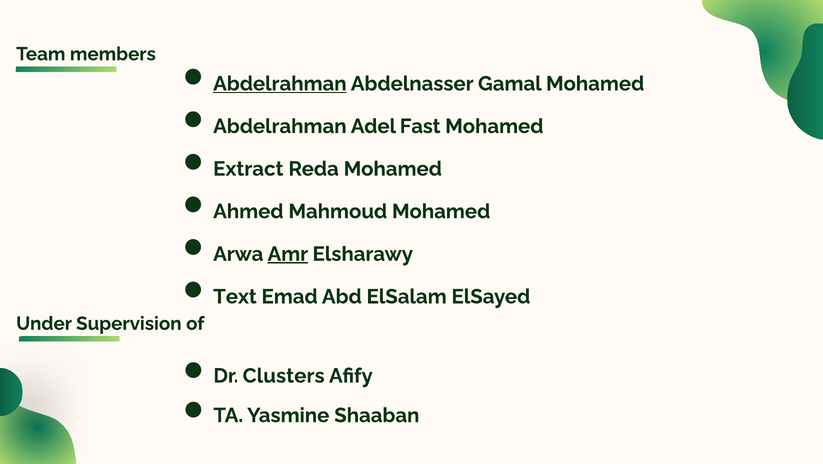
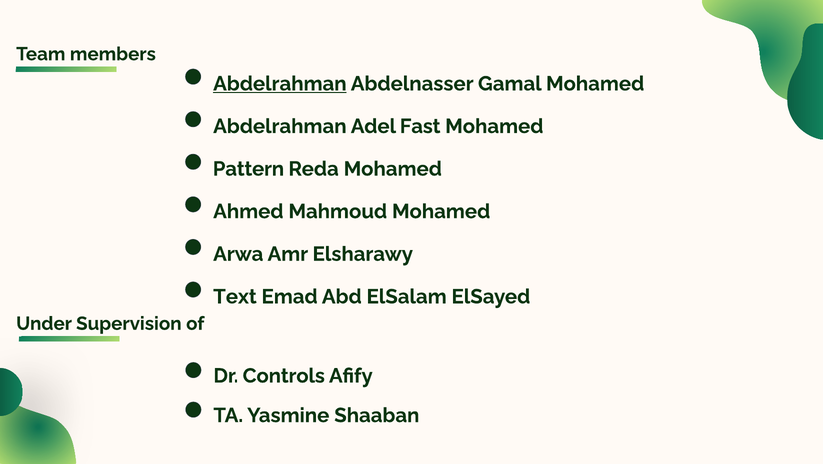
Extract: Extract -> Pattern
Amr underline: present -> none
Clusters: Clusters -> Controls
